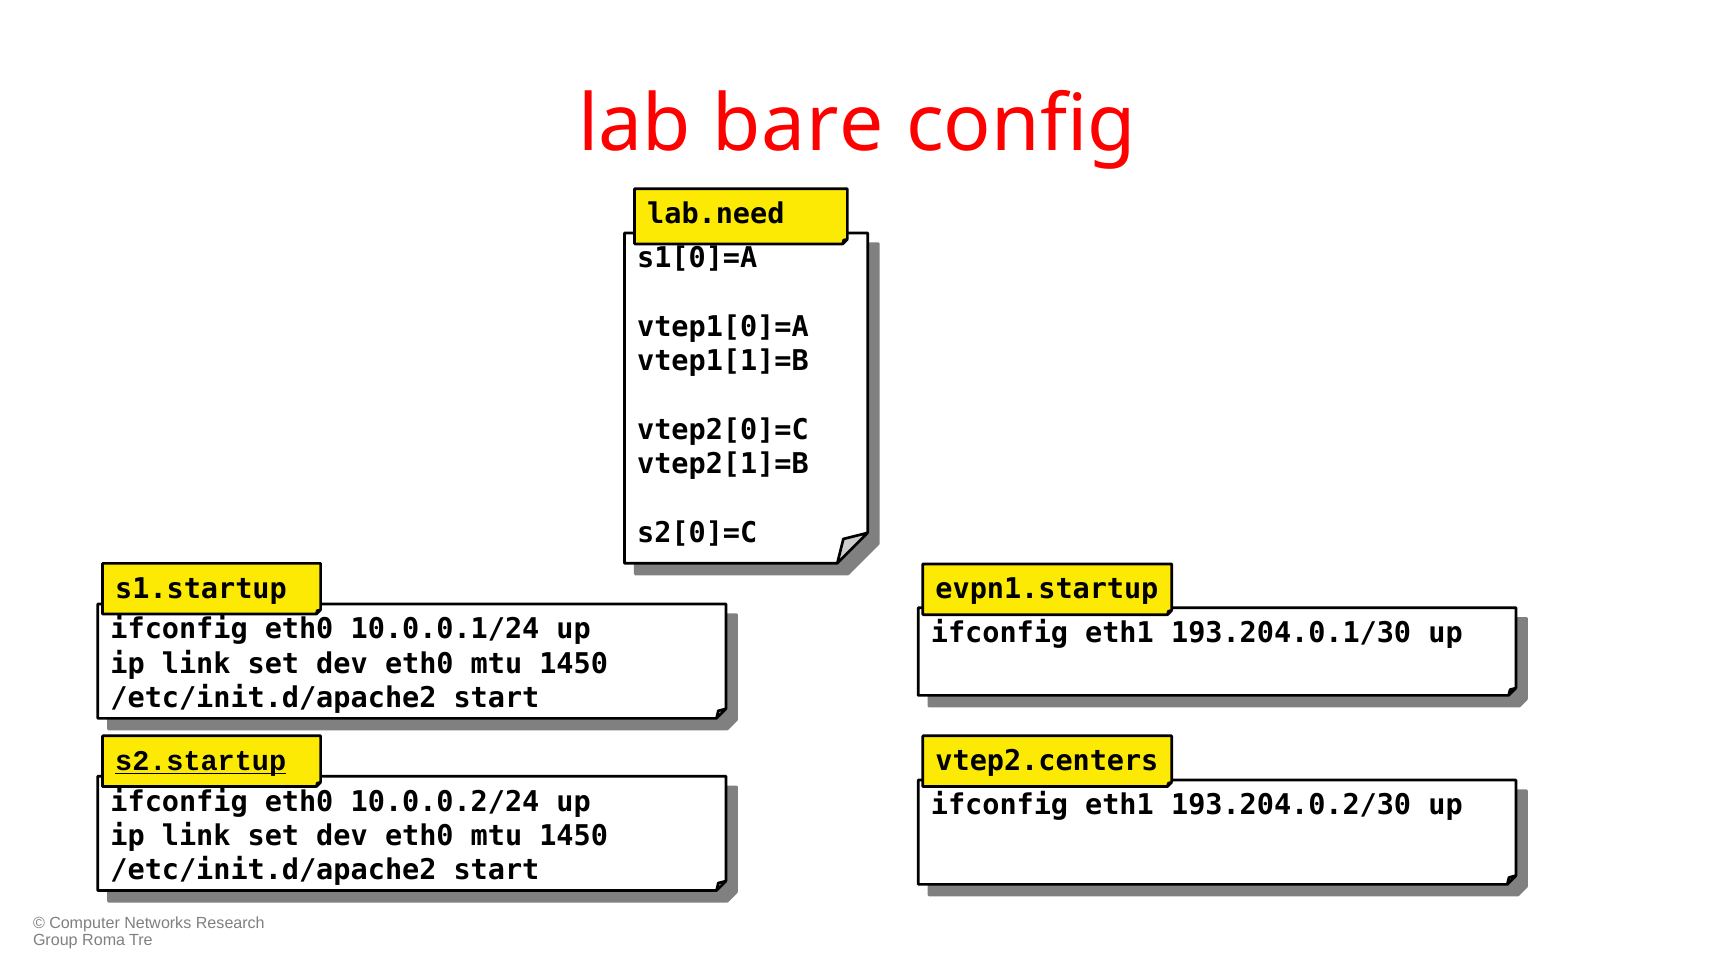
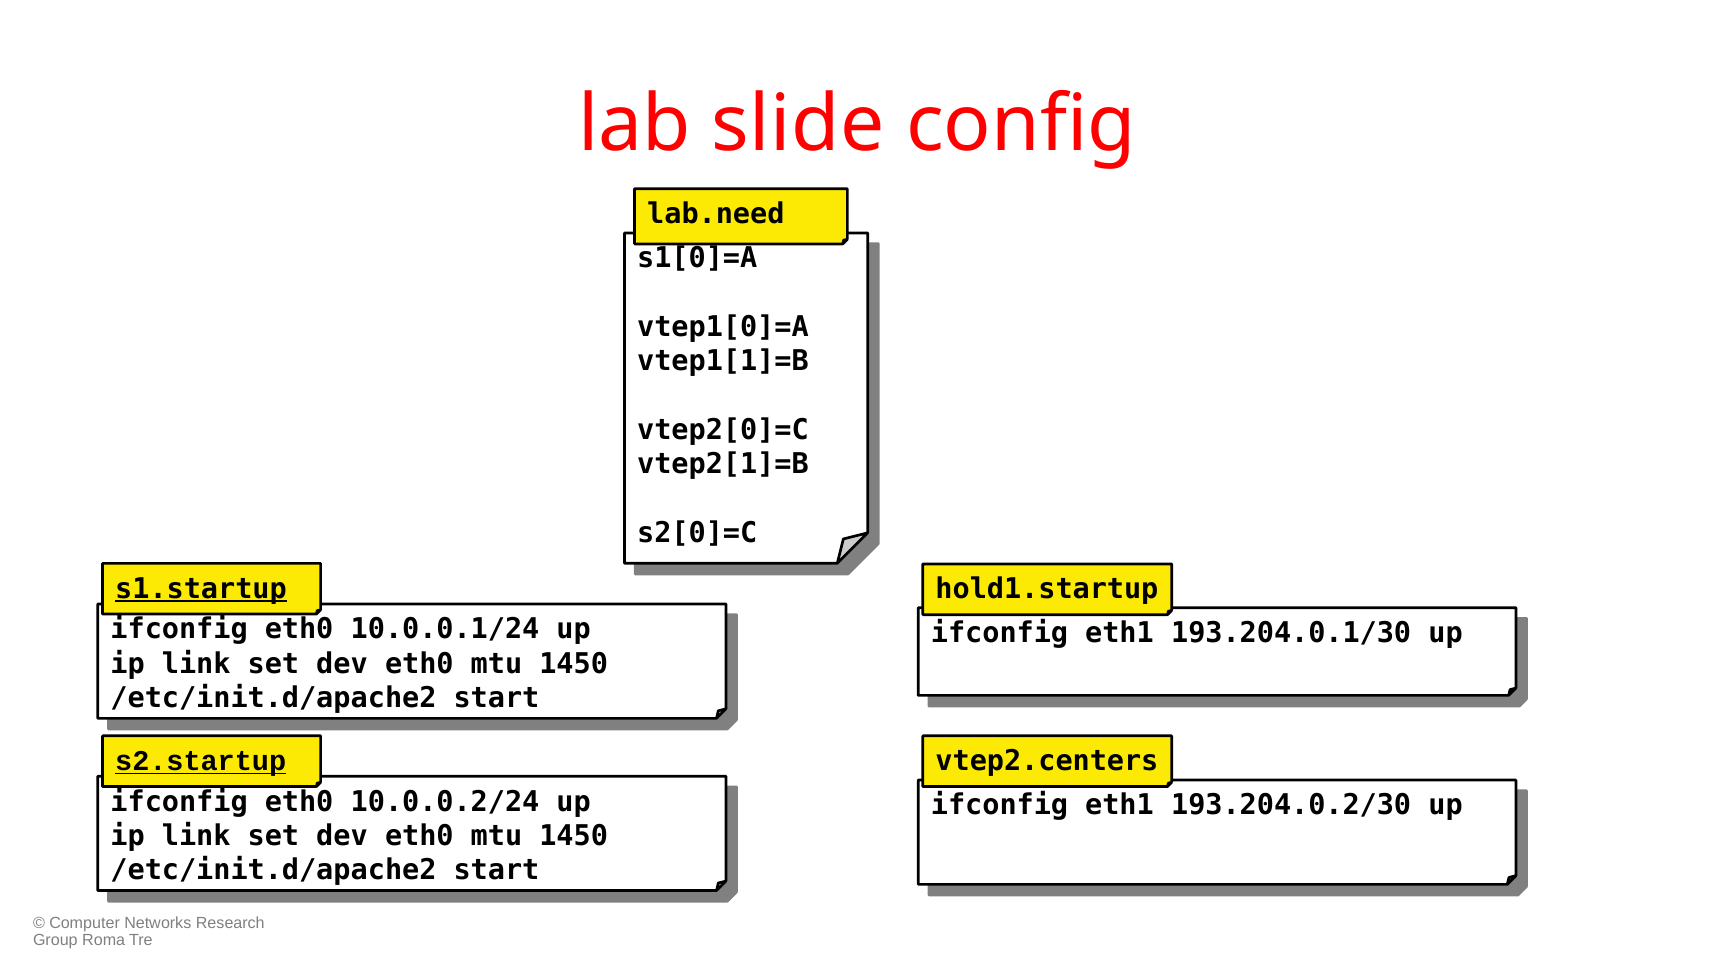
bare: bare -> slide
s1.startup underline: none -> present
evpn1.startup: evpn1.startup -> hold1.startup
